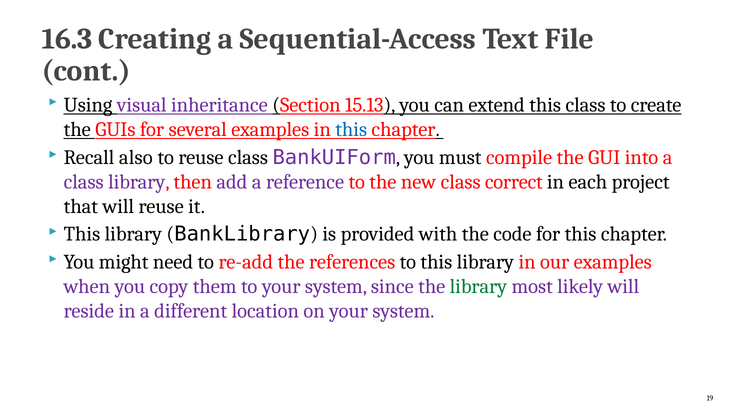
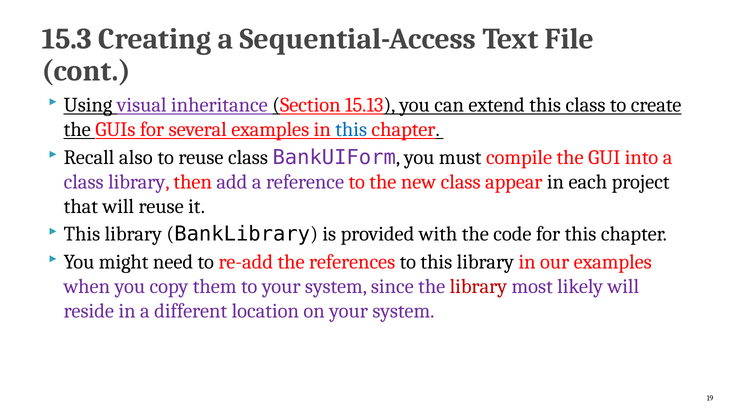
16.3: 16.3 -> 15.3
correct: correct -> appear
library at (478, 287) colour: green -> red
